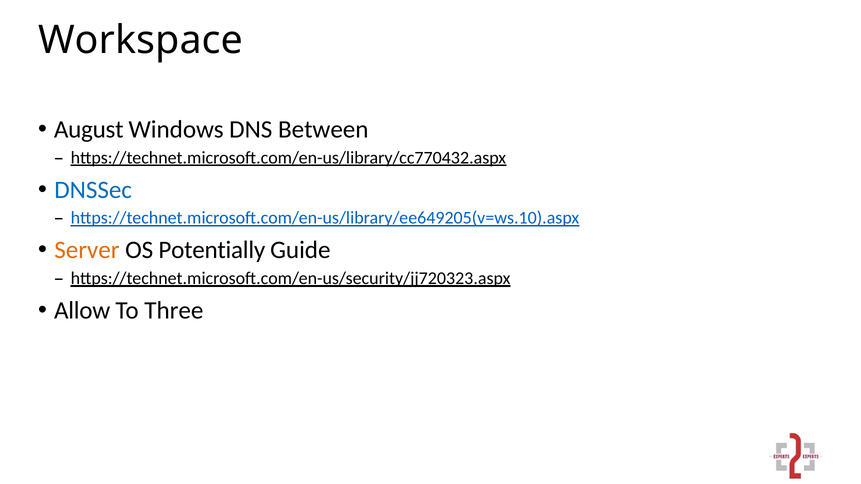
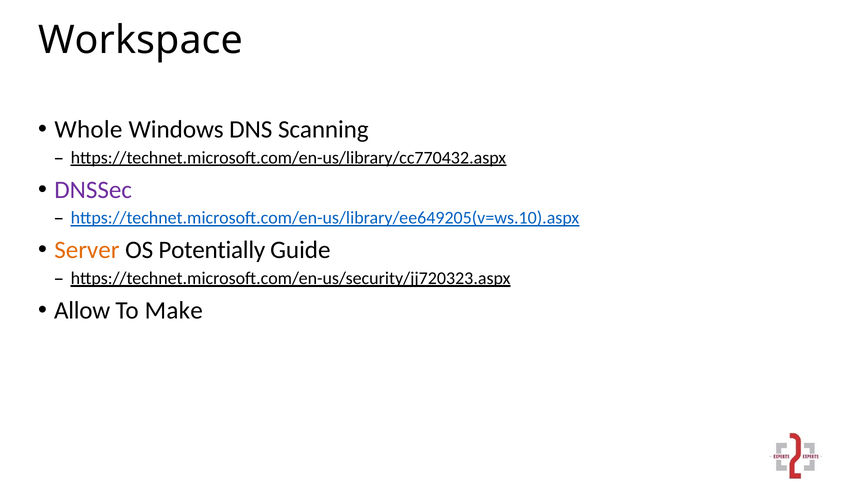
August: August -> Whole
Between: Between -> Scanning
DNSSec colour: blue -> purple
Three: Three -> Make
